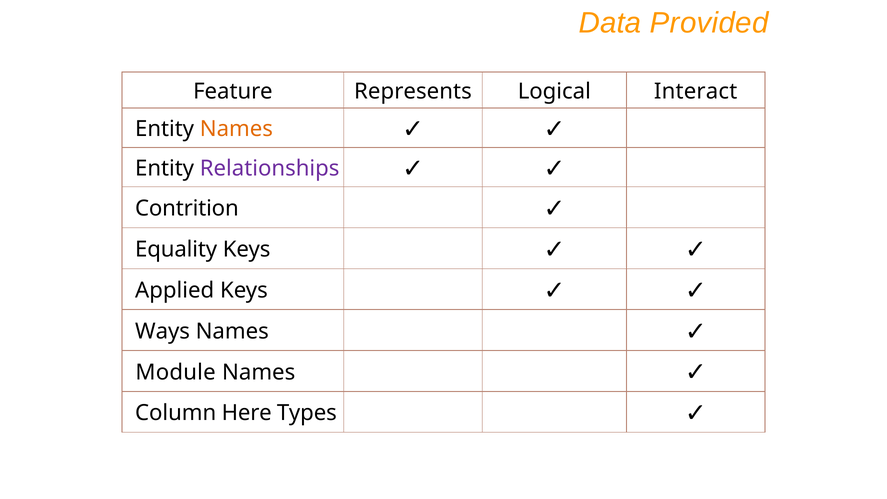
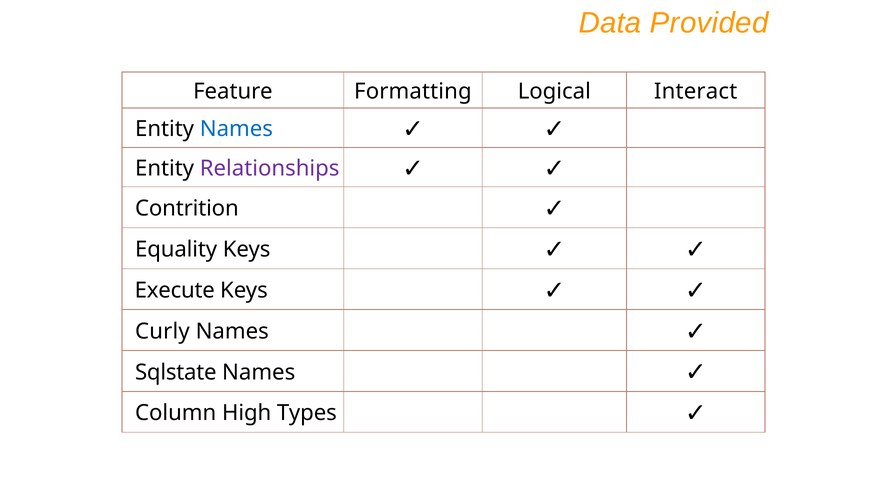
Represents: Represents -> Formatting
Names at (236, 129) colour: orange -> blue
Applied: Applied -> Execute
Ways: Ways -> Curly
Module: Module -> Sqlstate
Here: Here -> High
